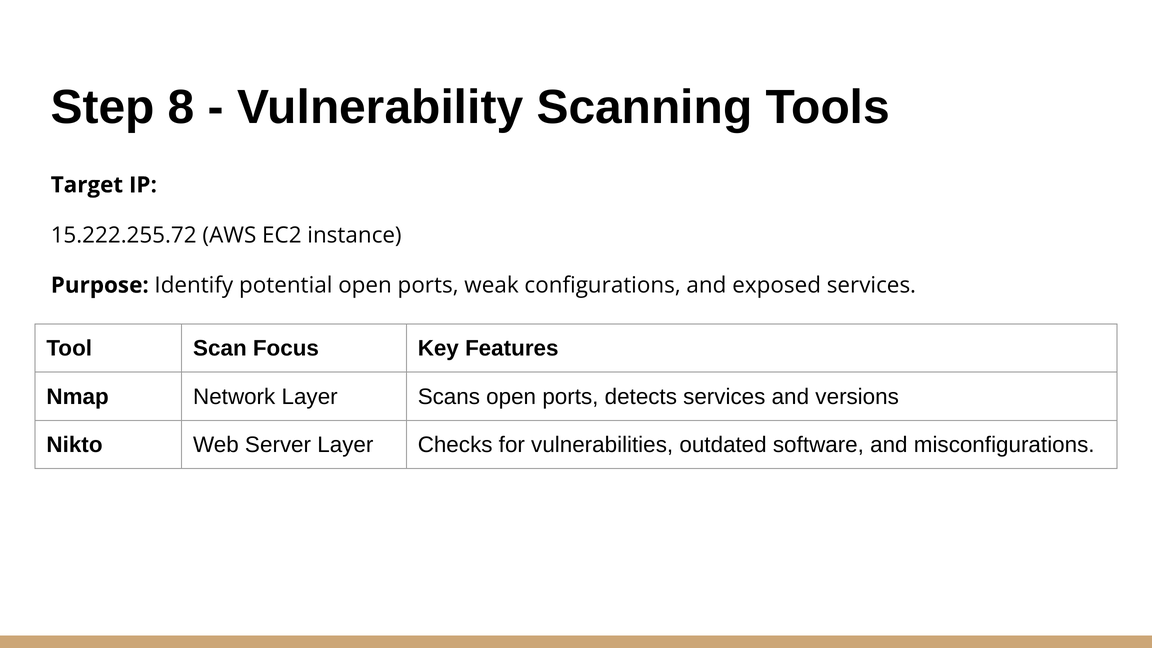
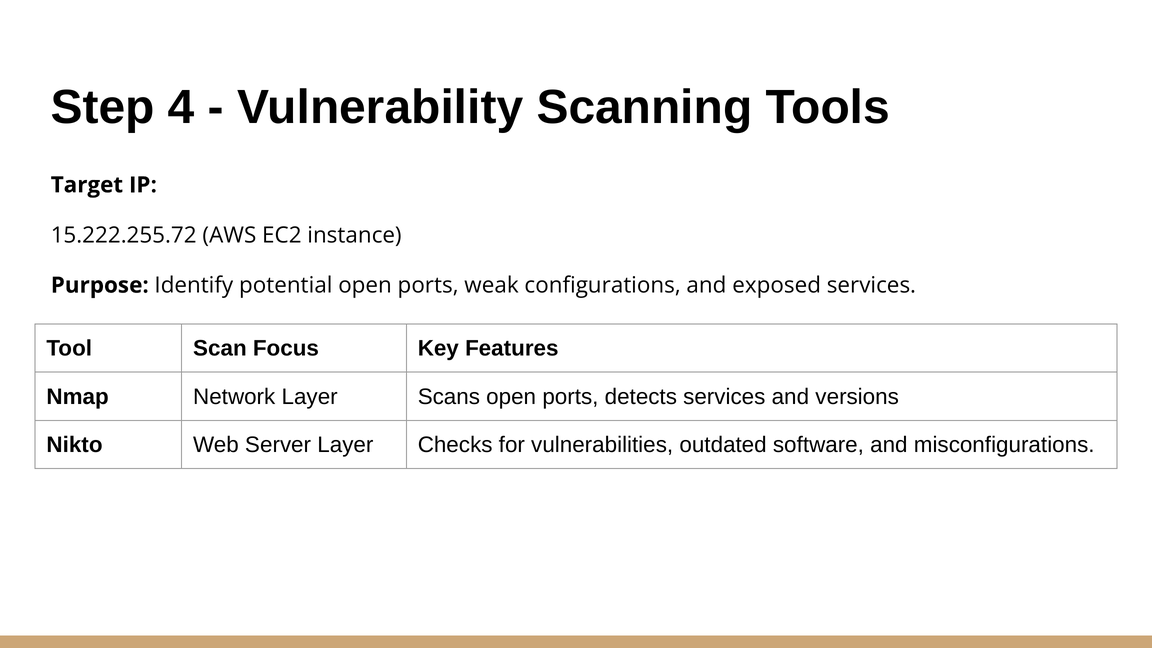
8: 8 -> 4
